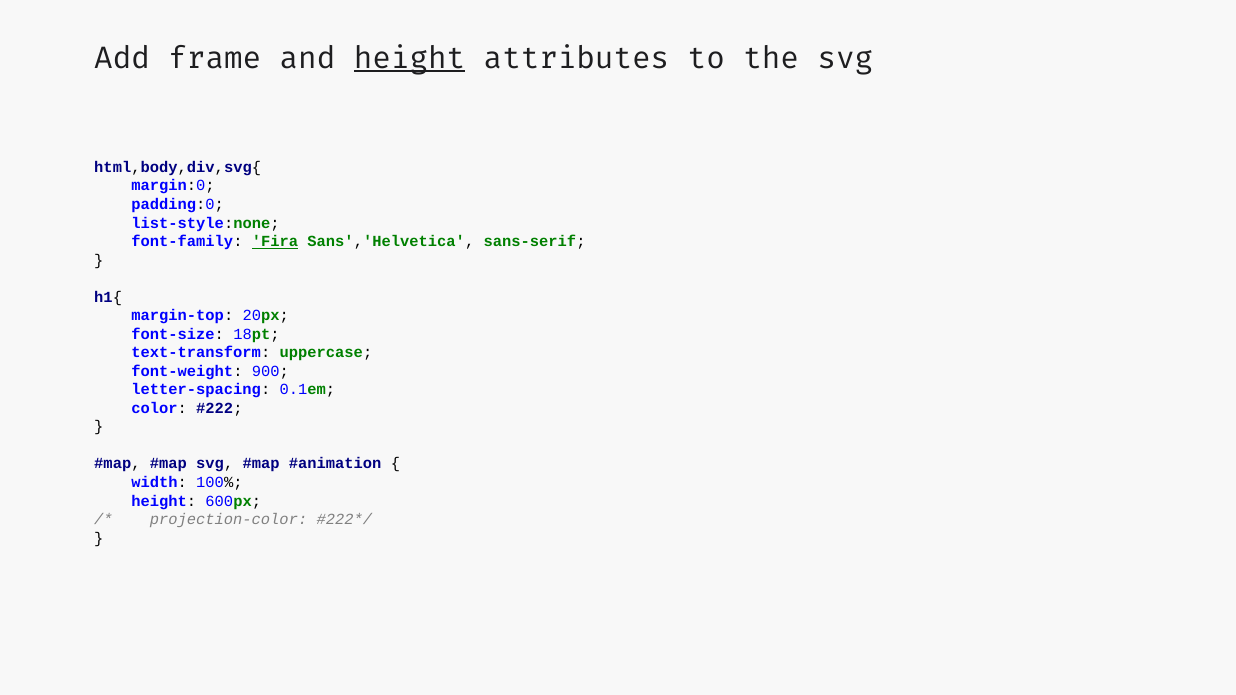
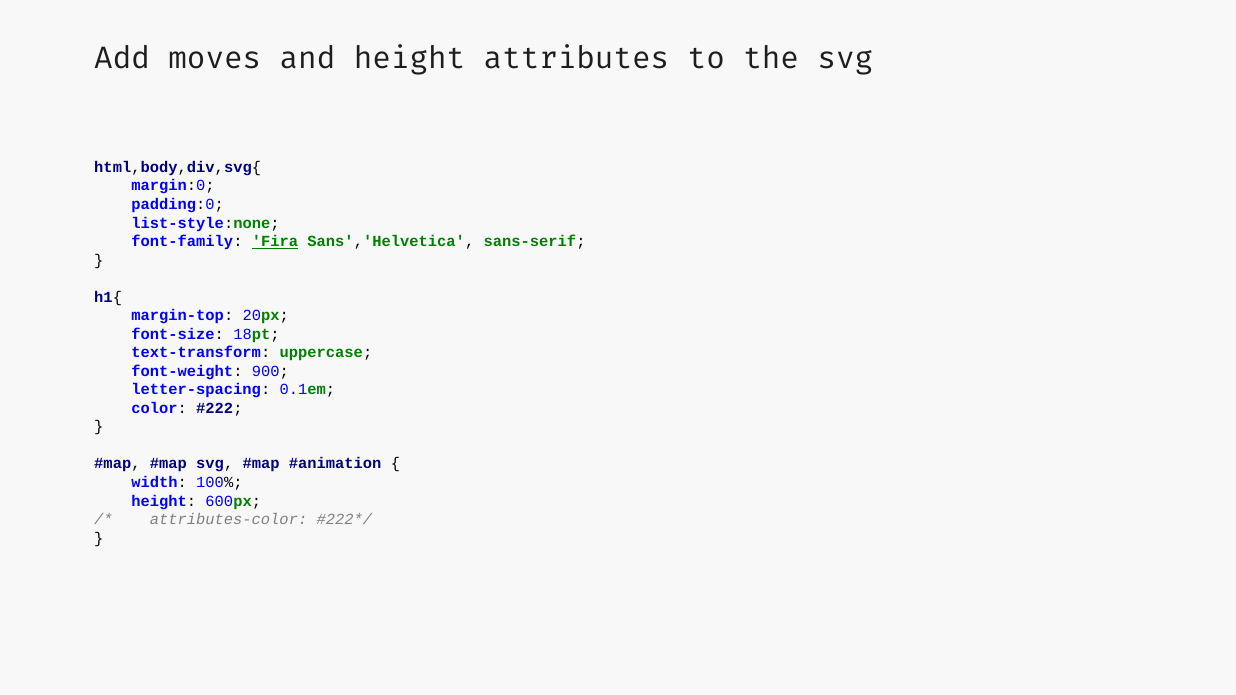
frame: frame -> moves
height at (410, 58) underline: present -> none
projection-color: projection-color -> attributes-color
